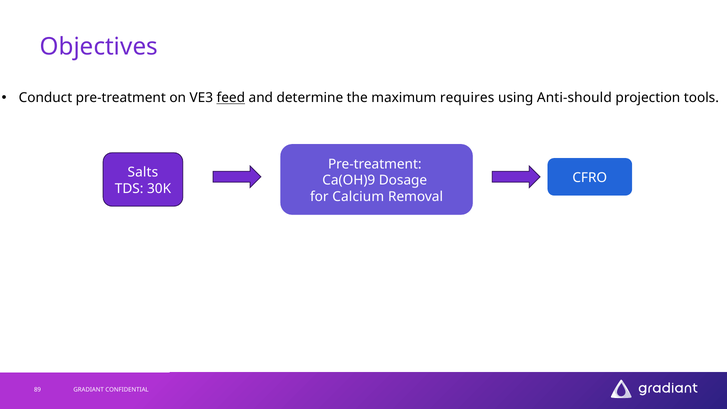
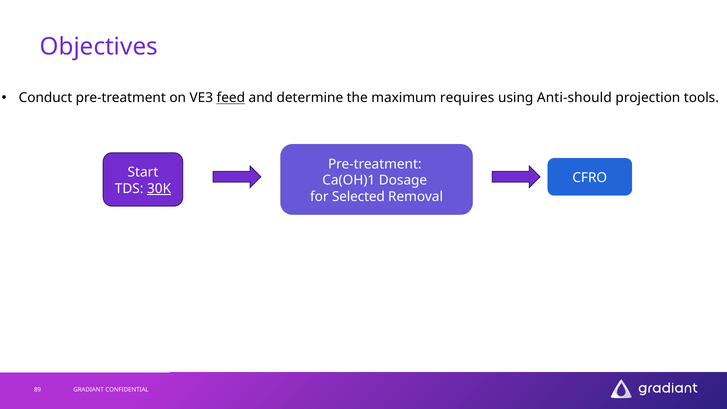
Salts: Salts -> Start
Ca(OH)9: Ca(OH)9 -> Ca(OH)1
30K underline: none -> present
Calcium: Calcium -> Selected
